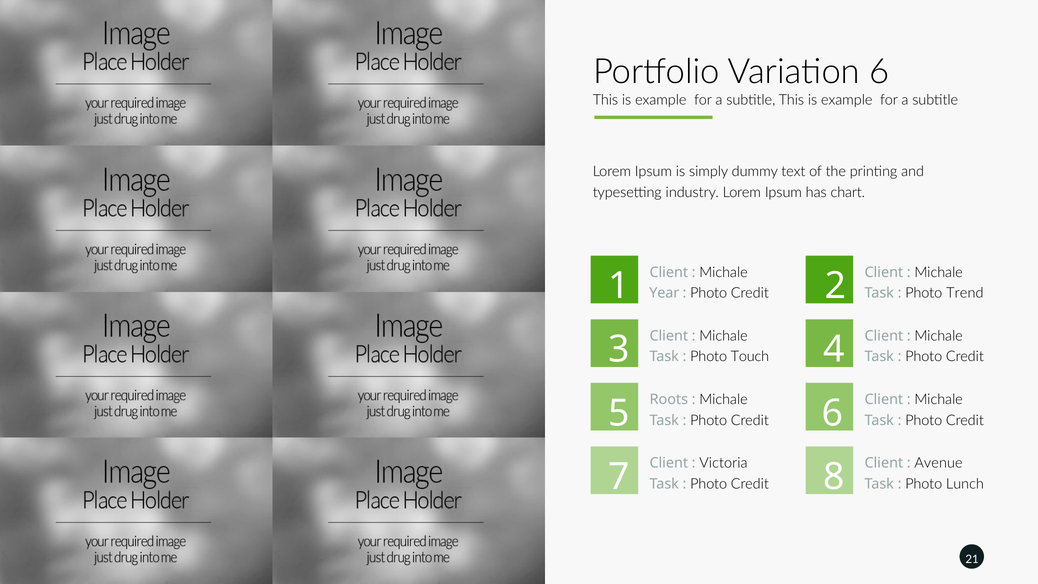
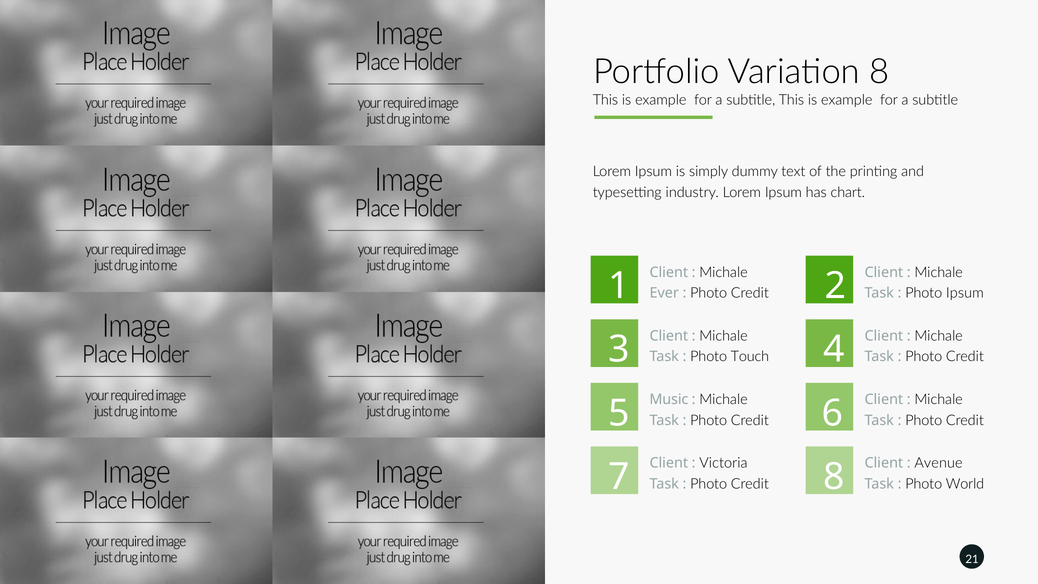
Variation 6: 6 -> 8
Year: Year -> Ever
Photo Trend: Trend -> Ipsum
Roots: Roots -> Music
Lunch: Lunch -> World
